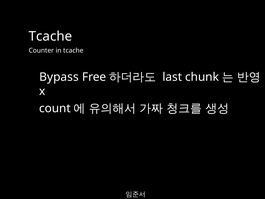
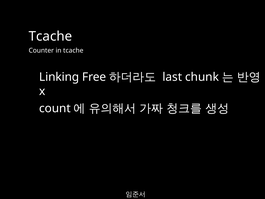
Bypass: Bypass -> Linking
